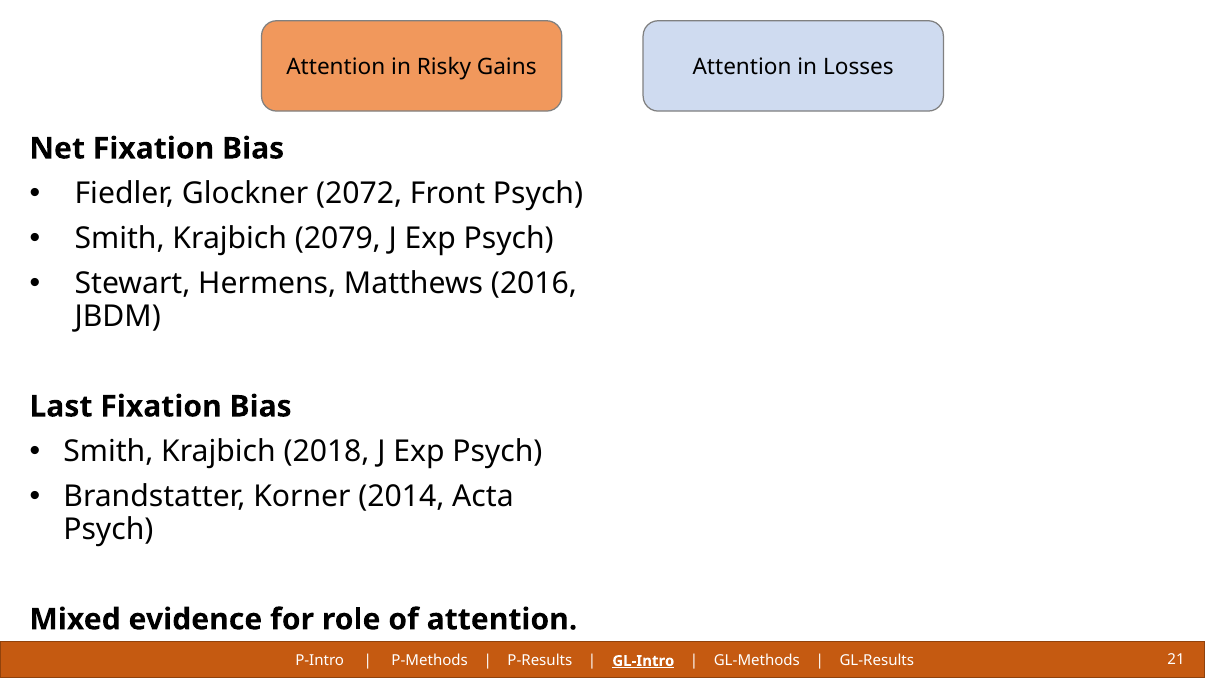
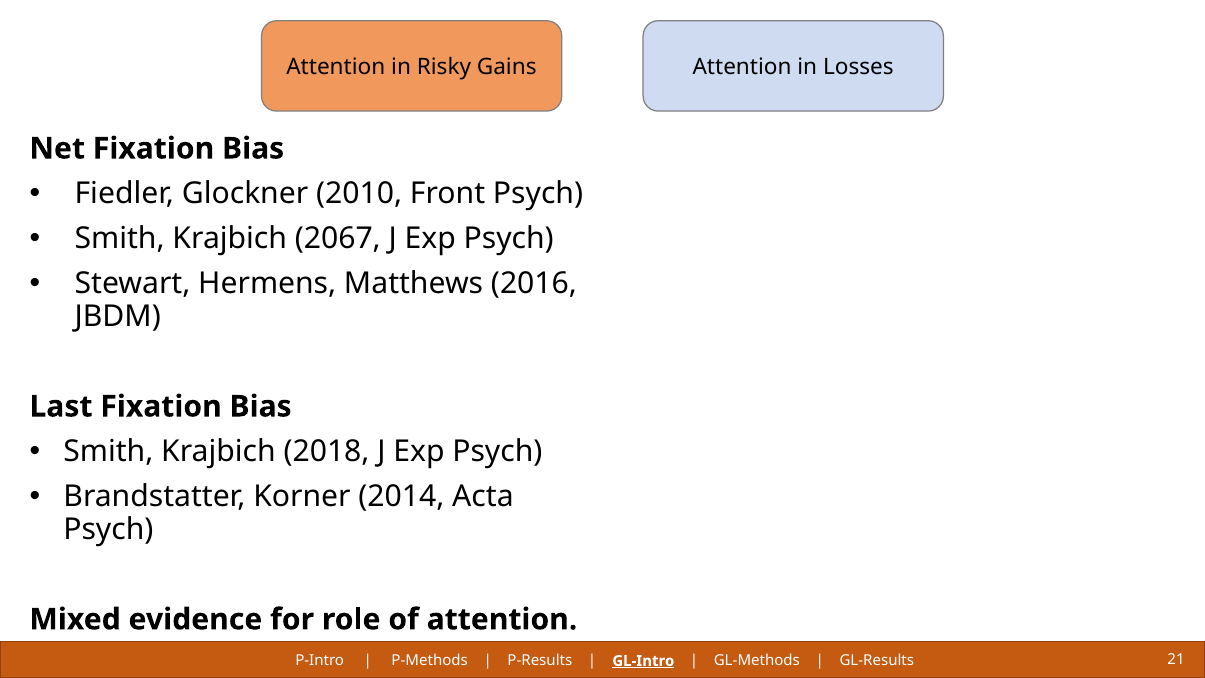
2072: 2072 -> 2010
2079: 2079 -> 2067
